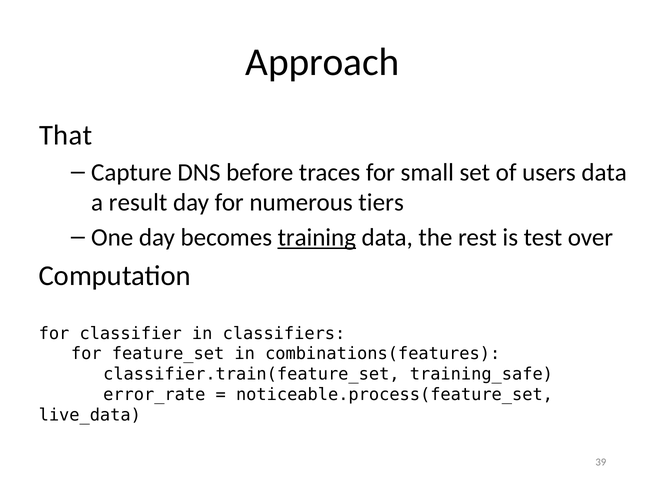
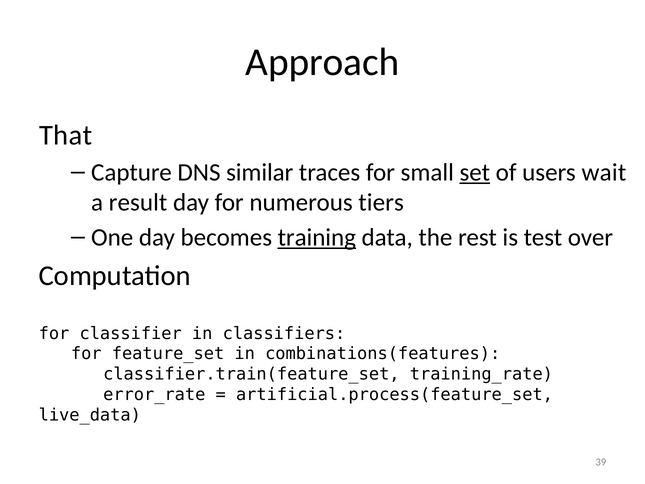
before: before -> similar
set underline: none -> present
users data: data -> wait
training_safe: training_safe -> training_rate
noticeable.process(feature_set: noticeable.process(feature_set -> artificial.process(feature_set
